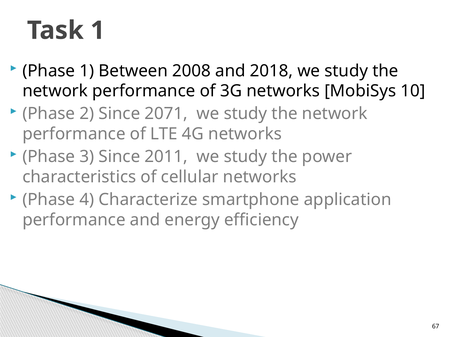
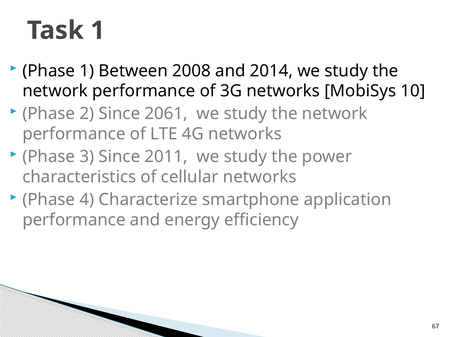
2018: 2018 -> 2014
2071: 2071 -> 2061
